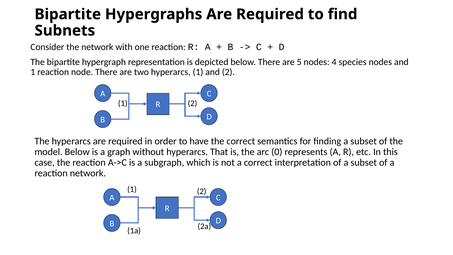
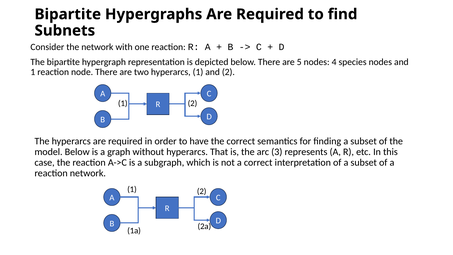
0: 0 -> 3
